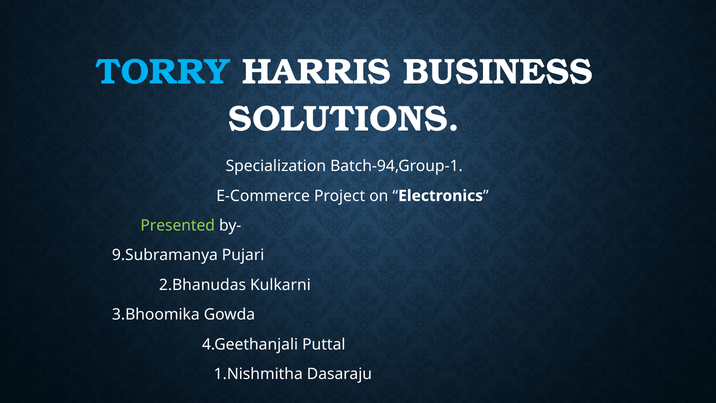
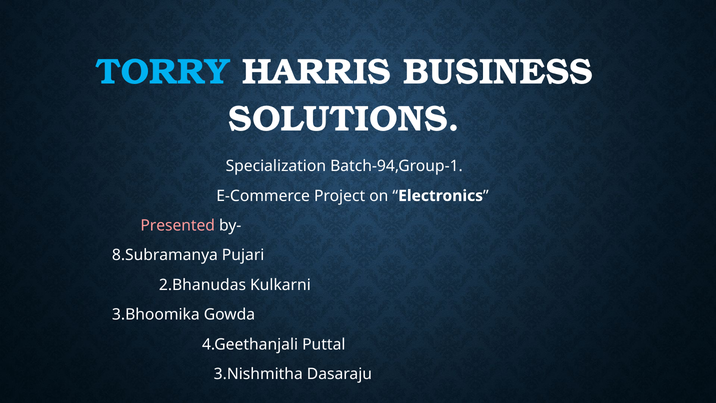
Presented colour: light green -> pink
9.Subramanya: 9.Subramanya -> 8.Subramanya
1.Nishmitha: 1.Nishmitha -> 3.Nishmitha
